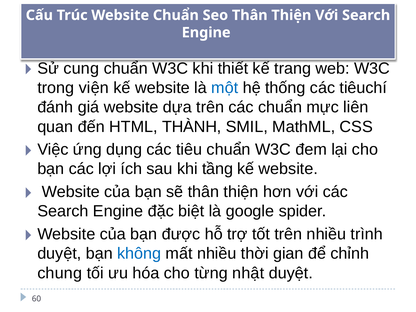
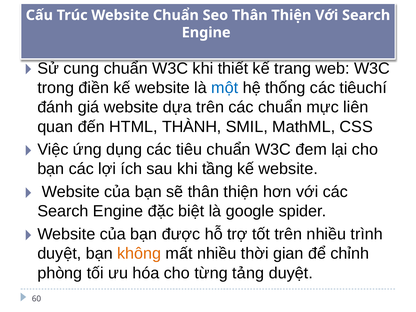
viện: viện -> điền
không colour: blue -> orange
chung: chung -> phòng
nhật: nhật -> tảng
